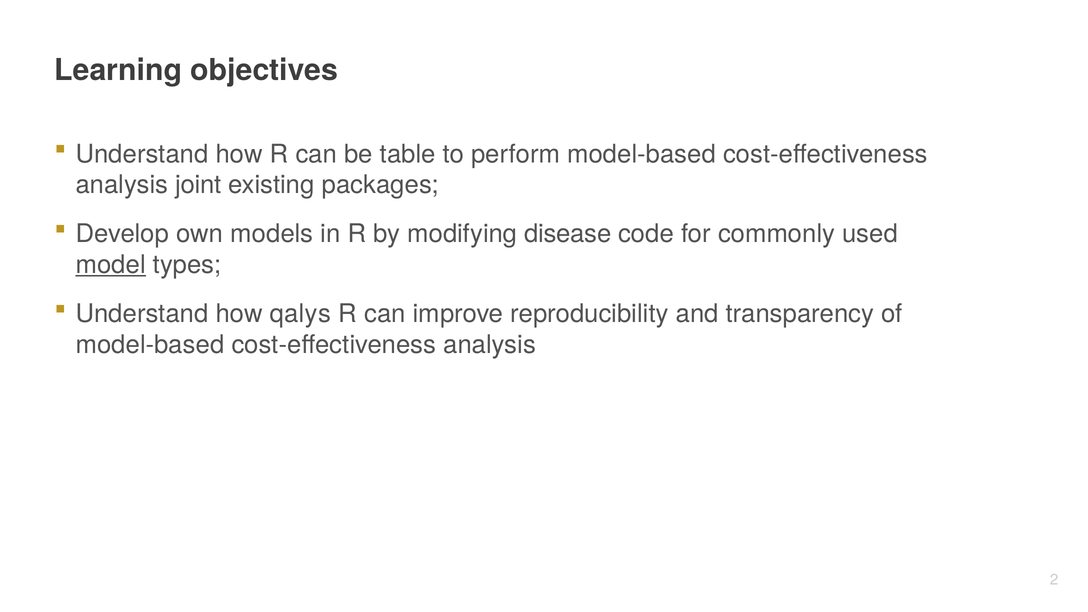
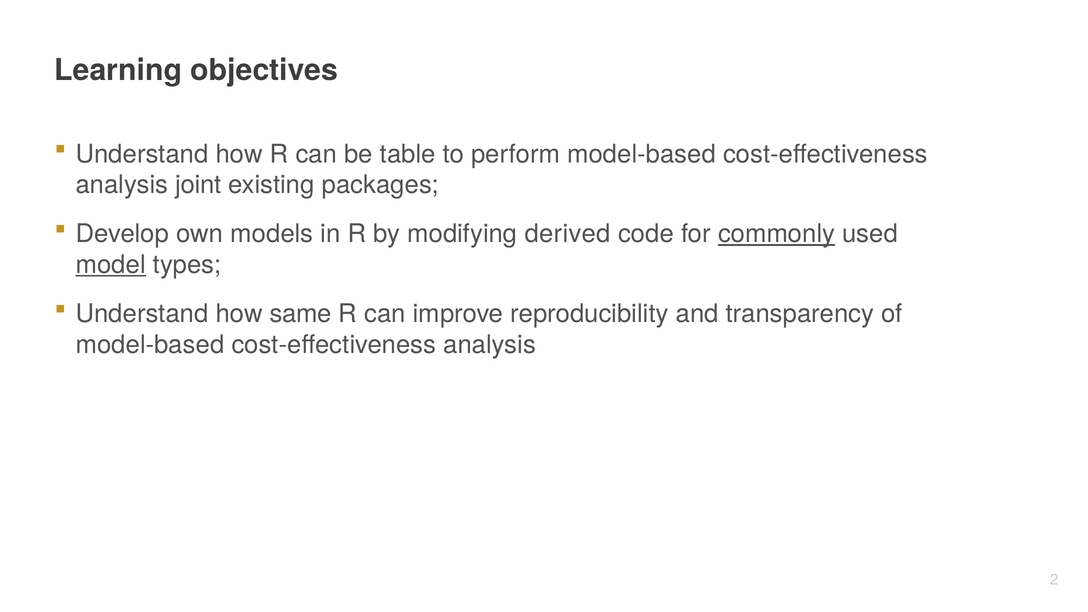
disease: disease -> derived
commonly underline: none -> present
qalys: qalys -> same
